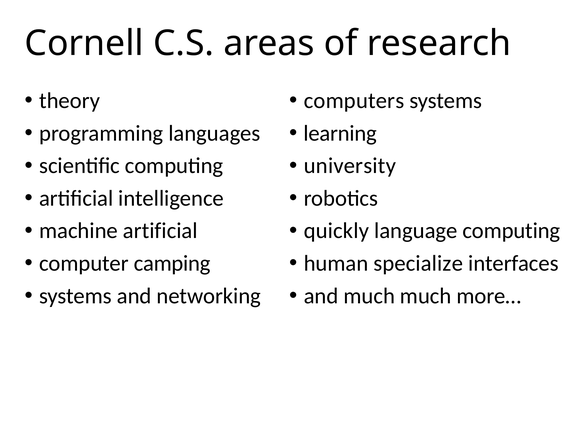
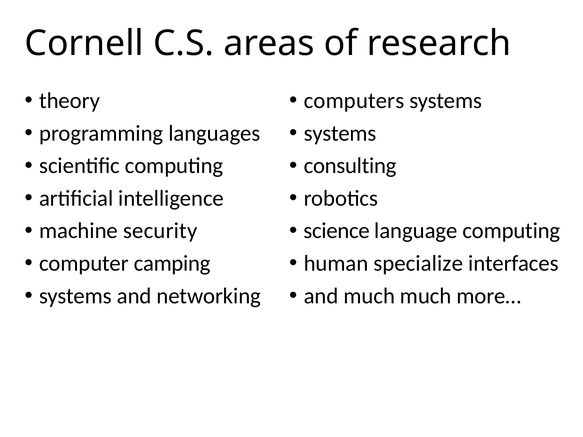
learning at (340, 133): learning -> systems
university: university -> consulting
machine artificial: artificial -> security
quickly: quickly -> science
